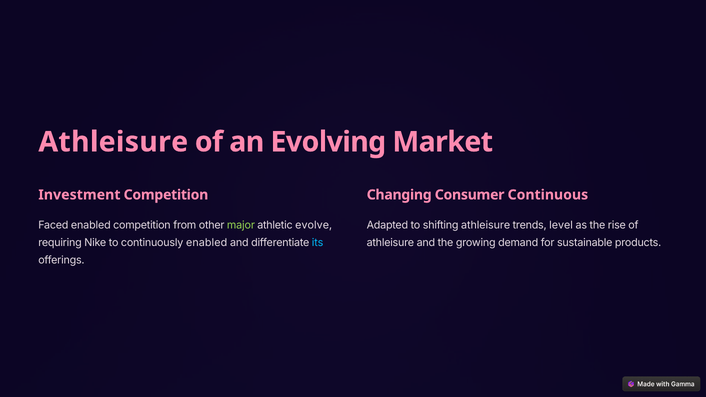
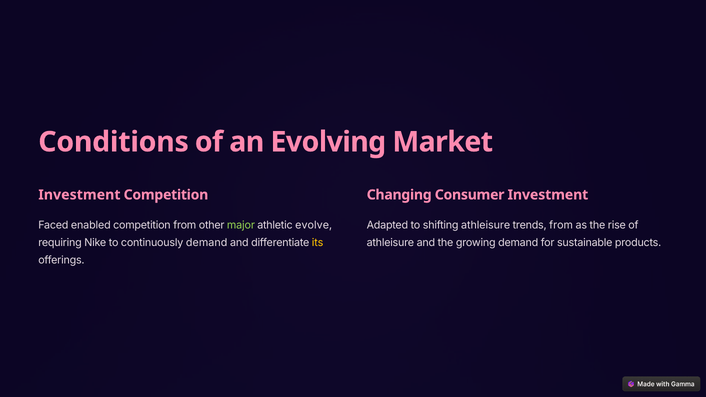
Athleisure at (113, 142): Athleisure -> Conditions
Consumer Continuous: Continuous -> Investment
trends level: level -> from
continuously enabled: enabled -> demand
its colour: light blue -> yellow
